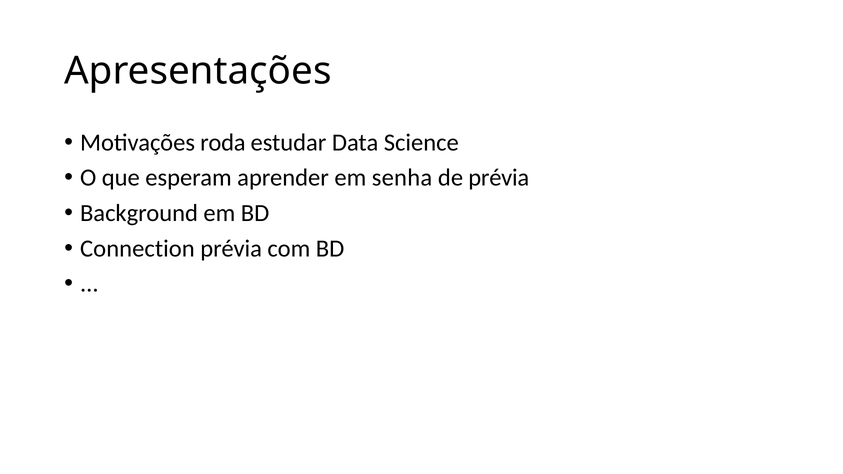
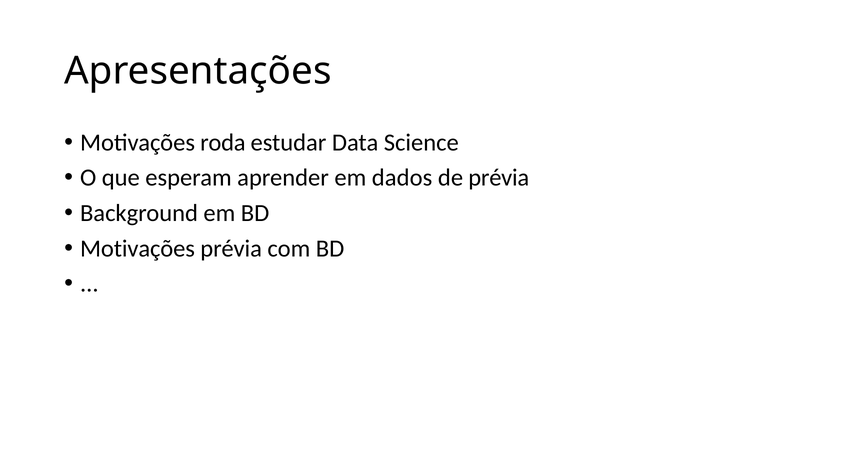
senha: senha -> dados
Connection at (137, 249): Connection -> Motivações
